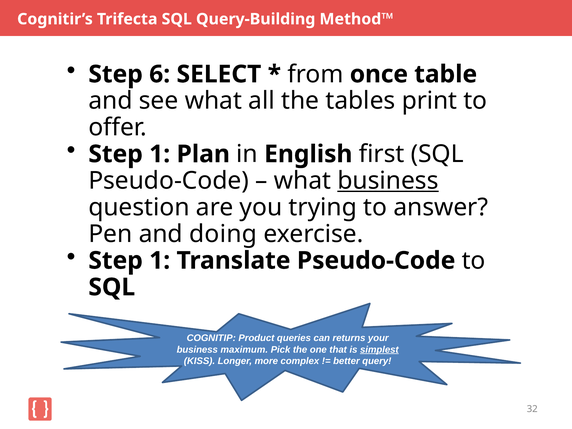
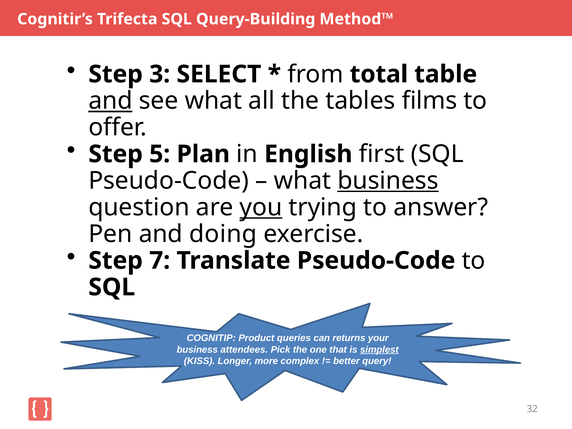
6: 6 -> 3
once: once -> total
and at (110, 101) underline: none -> present
print: print -> films
1 at (160, 154): 1 -> 5
you underline: none -> present
1 at (160, 261): 1 -> 7
maximum: maximum -> attendees
